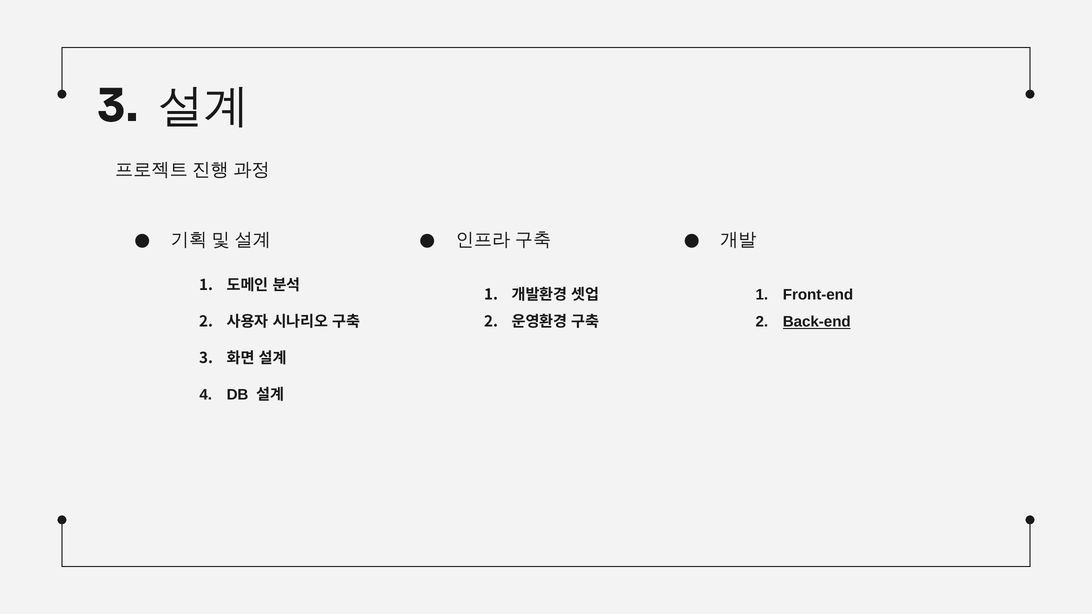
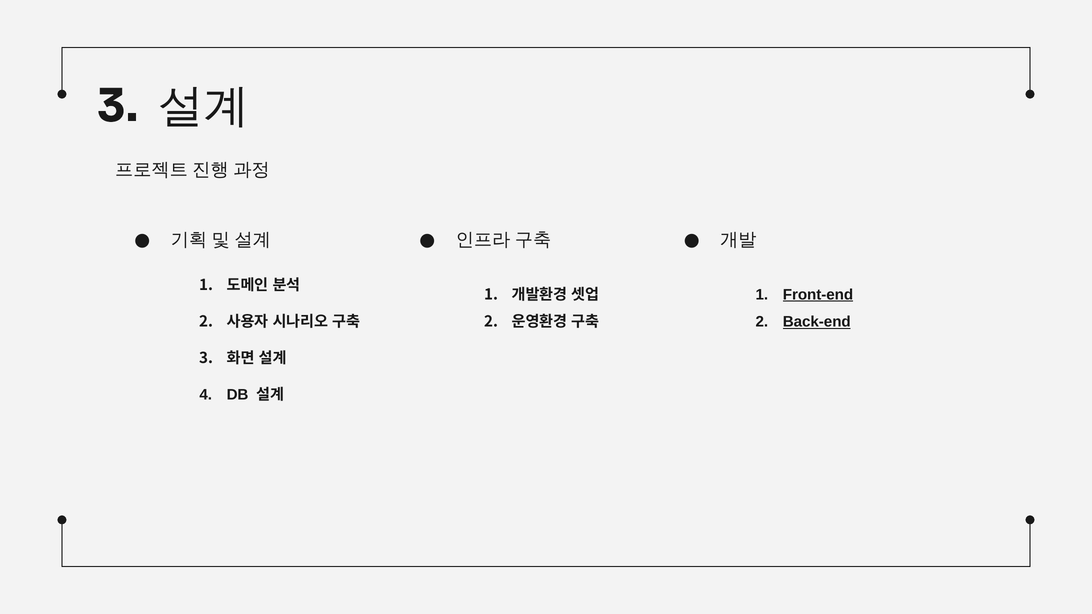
Front-end underline: none -> present
